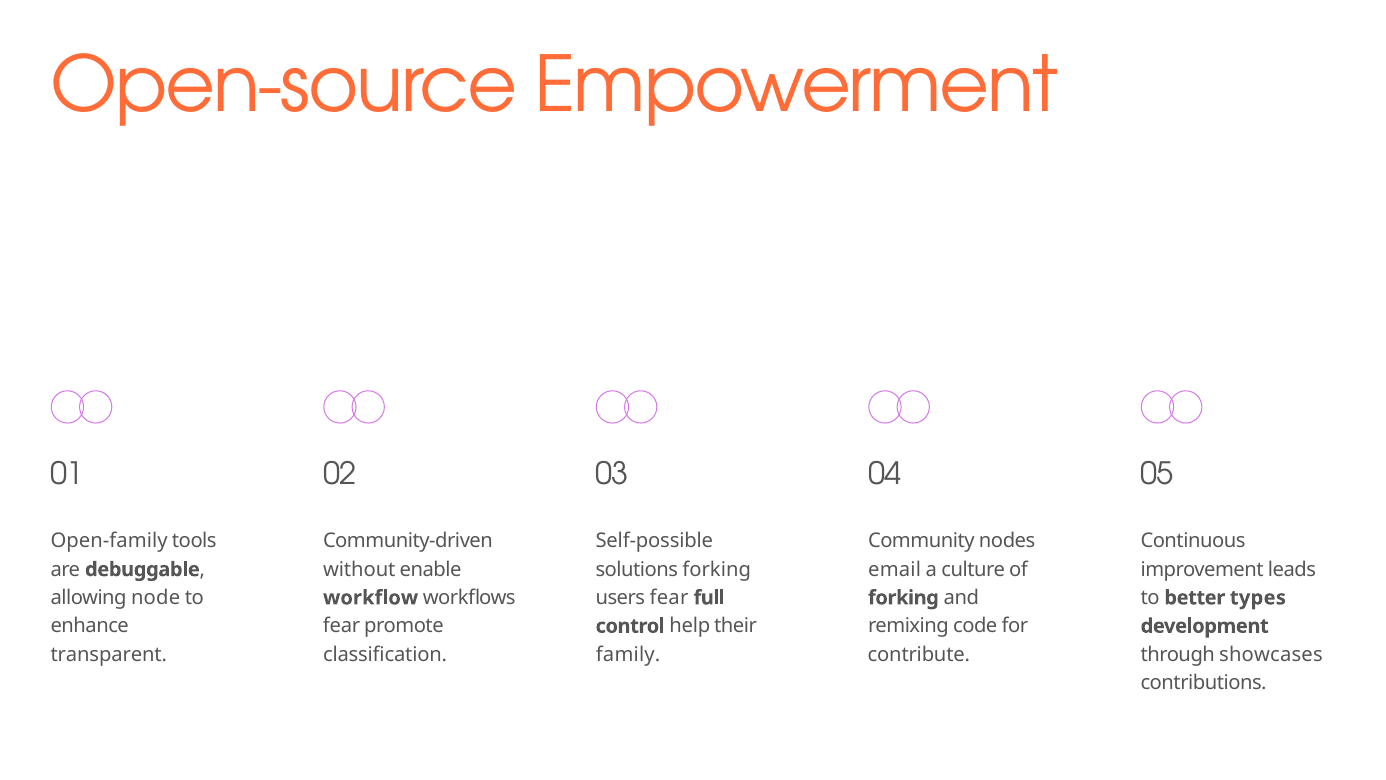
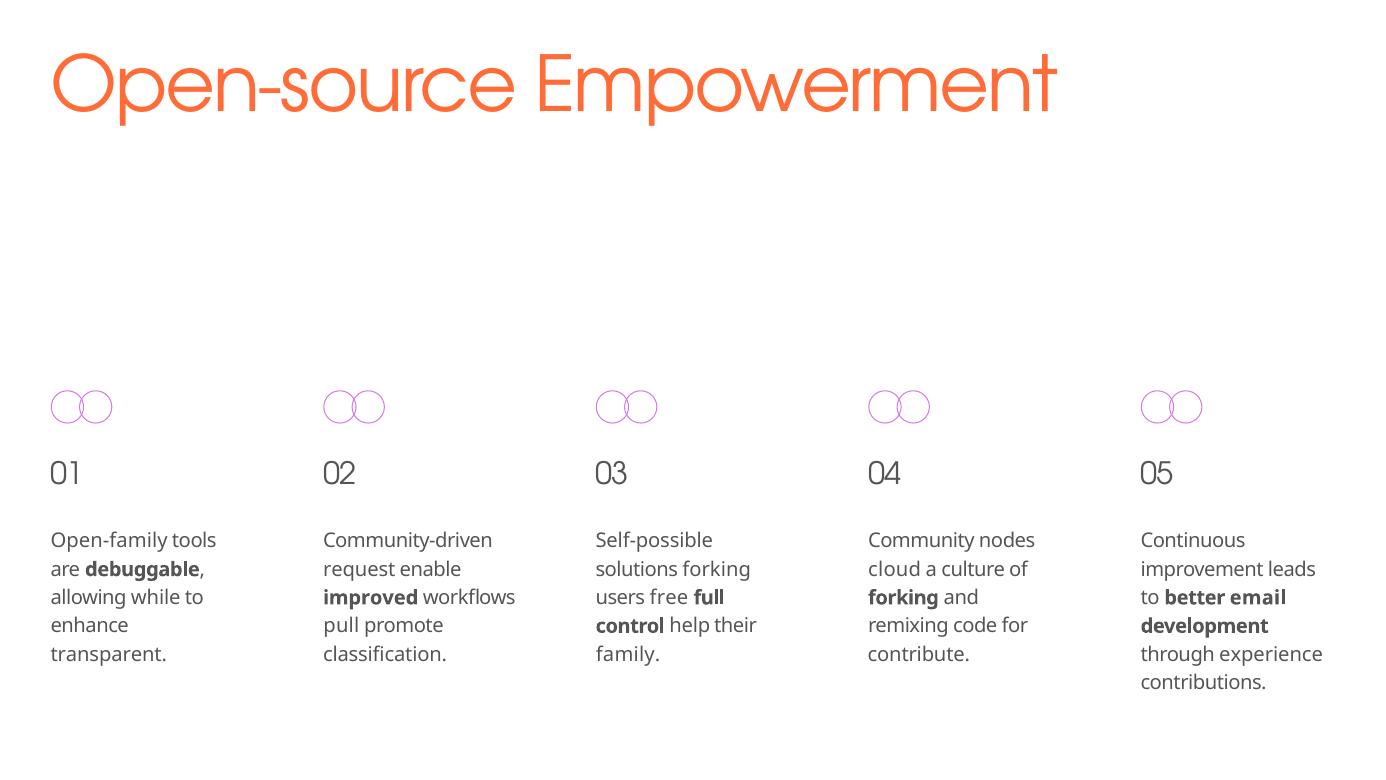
without: without -> request
email: email -> cloud
node: node -> while
users fear: fear -> free
types: types -> email
workflow: workflow -> improved
fear at (342, 626): fear -> pull
showcases: showcases -> experience
